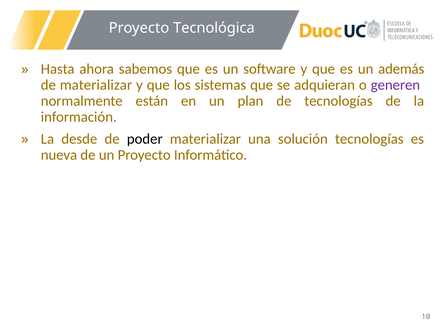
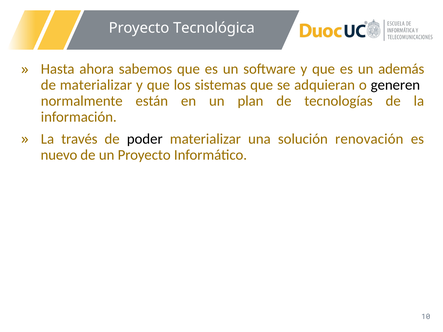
generen colour: purple -> black
desde: desde -> través
solución tecnologías: tecnologías -> renovación
nueva: nueva -> nuevo
